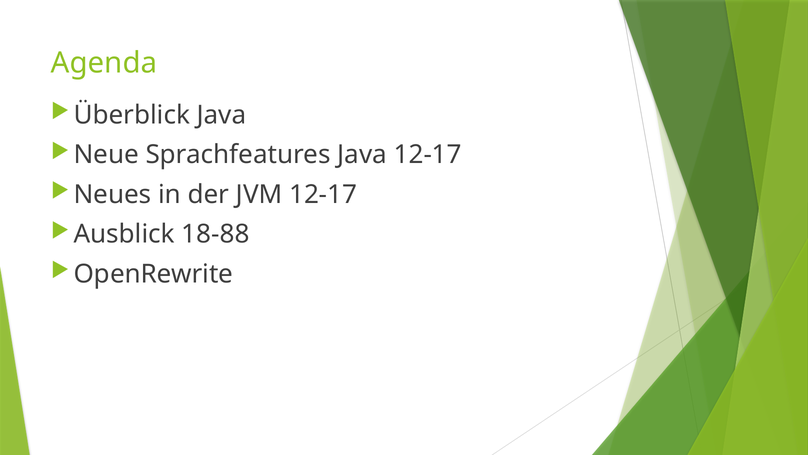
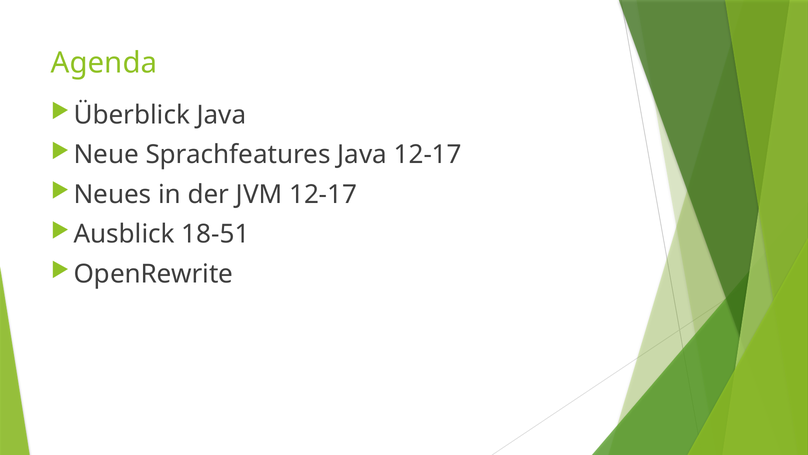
18-88: 18-88 -> 18-51
